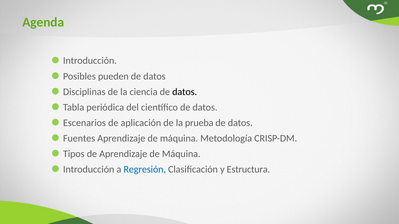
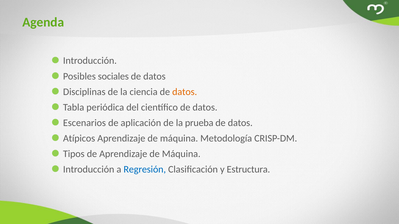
pueden: pueden -> sociales
datos at (185, 92) colour: black -> orange
Fuentes: Fuentes -> Atípicos
